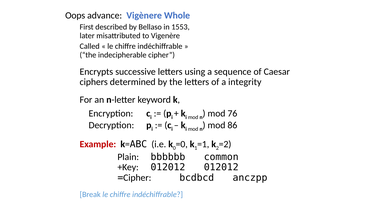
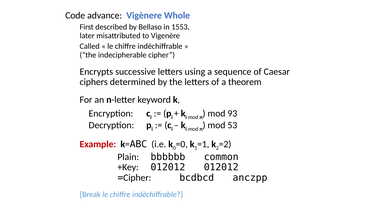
Oops: Oops -> Code
integrity: integrity -> theorem
76: 76 -> 93
86: 86 -> 53
